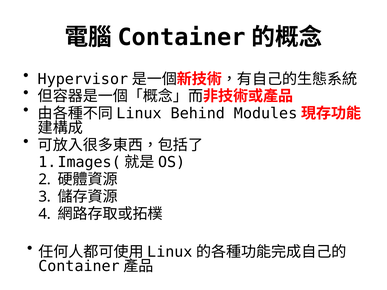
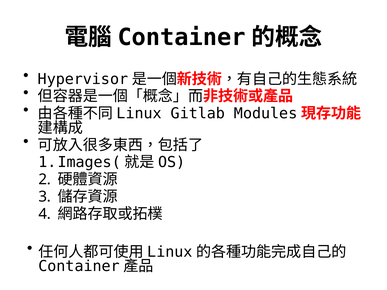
Behind: Behind -> Gitlab
